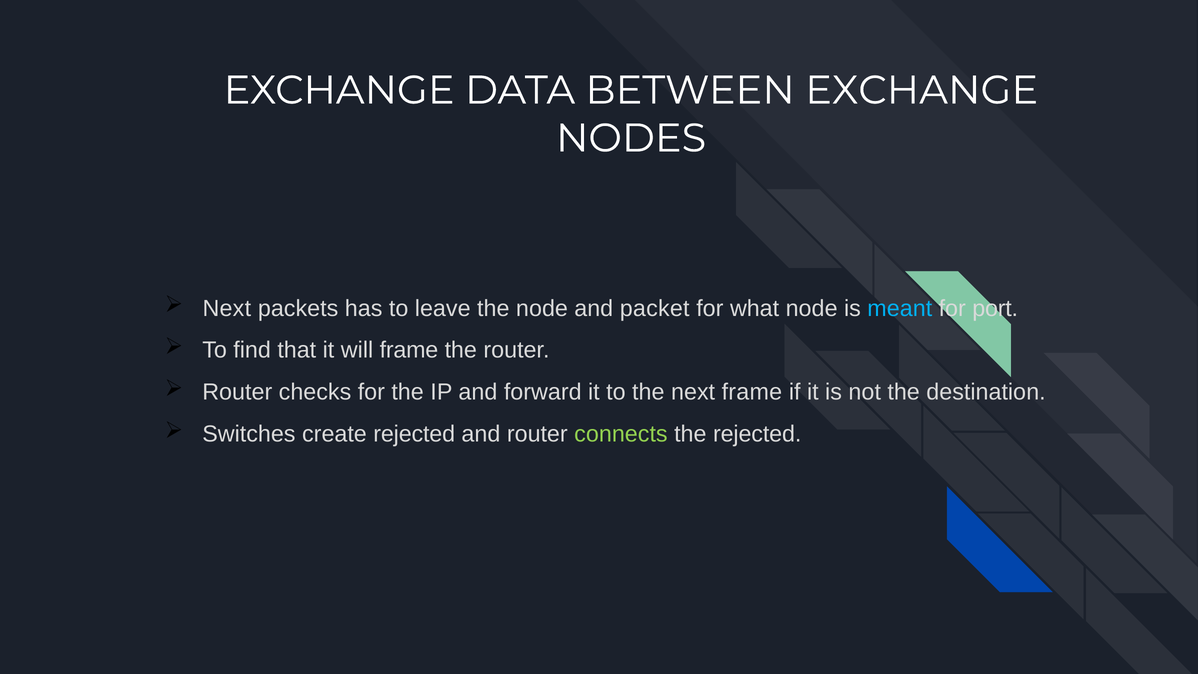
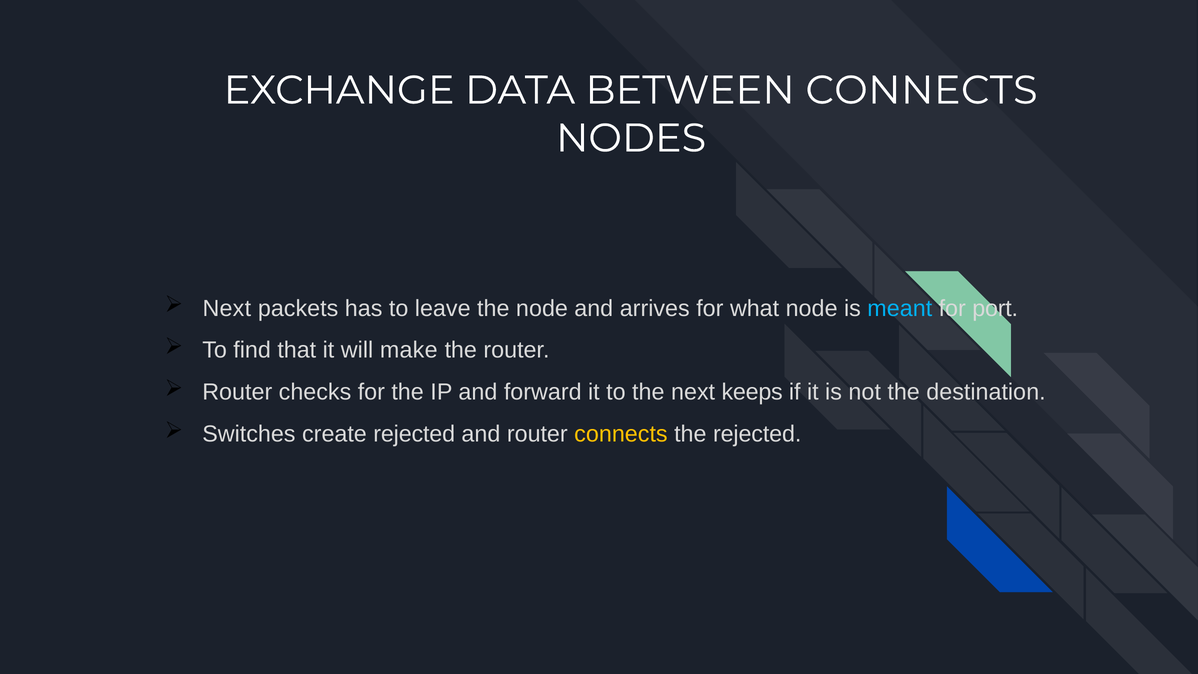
BETWEEN EXCHANGE: EXCHANGE -> CONNECTS
packet: packet -> arrives
will frame: frame -> make
next frame: frame -> keeps
connects at (621, 434) colour: light green -> yellow
